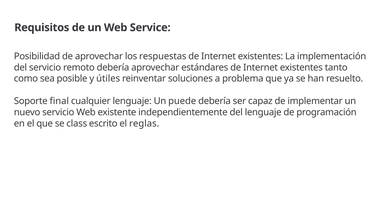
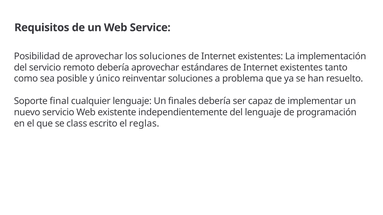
los respuestas: respuestas -> soluciones
útiles: útiles -> único
puede: puede -> finales
